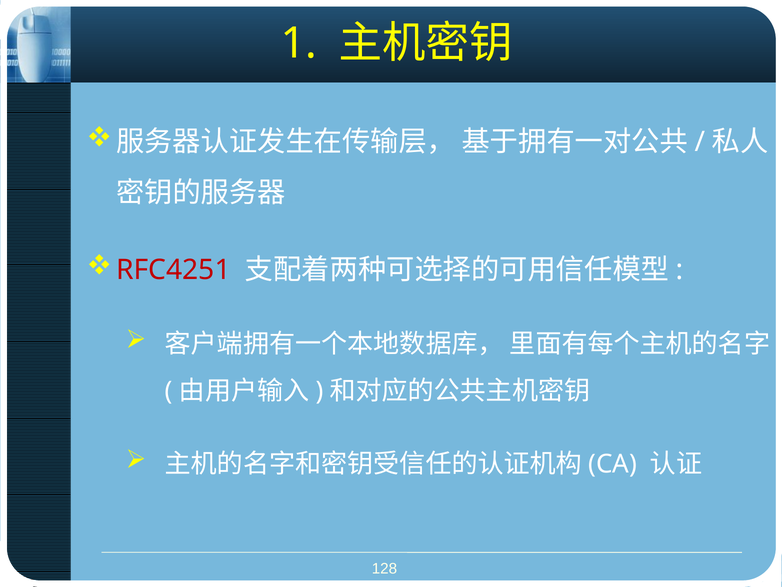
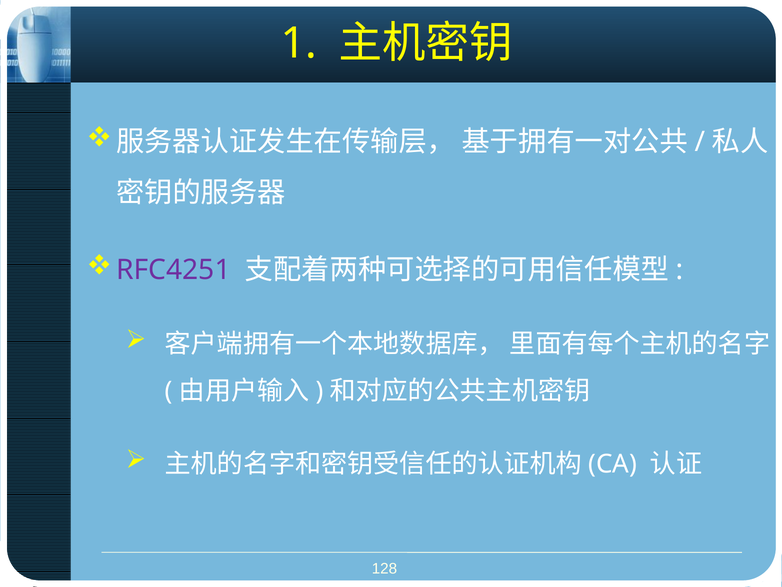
RFC4251 colour: red -> purple
